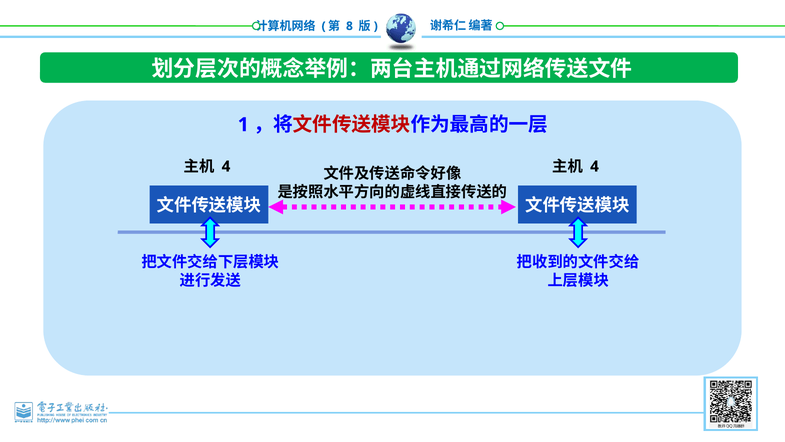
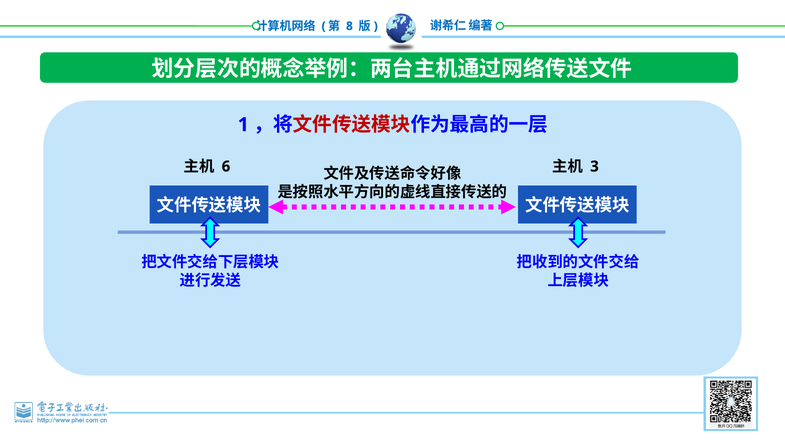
4 at (226, 166): 4 -> 6
4 at (595, 166): 4 -> 3
